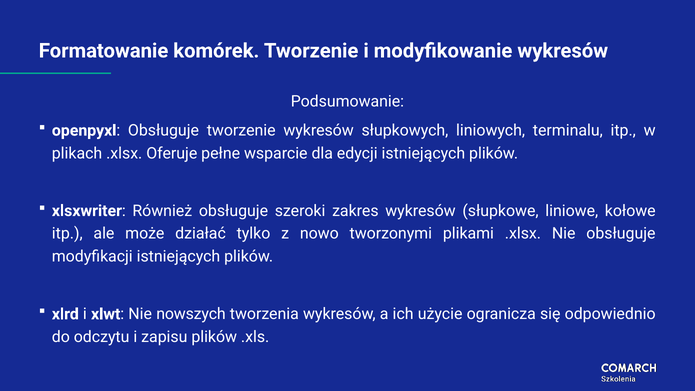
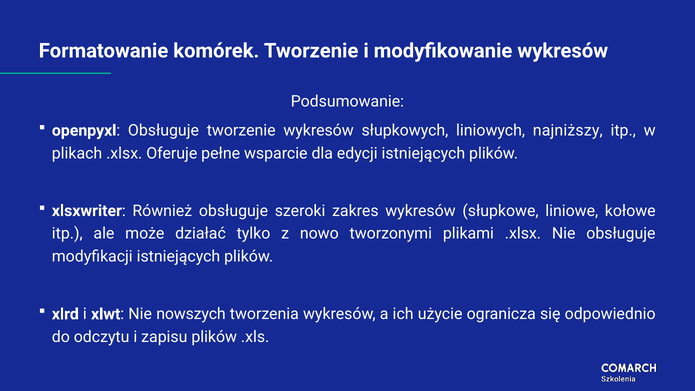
terminalu: terminalu -> najniższy
